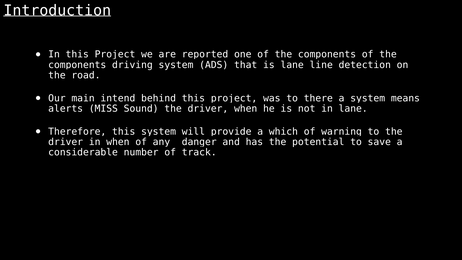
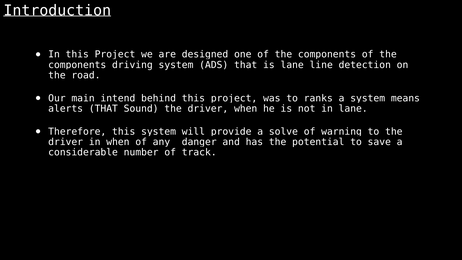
reported: reported -> designed
there: there -> ranks
alerts MISS: MISS -> THAT
which: which -> solve
